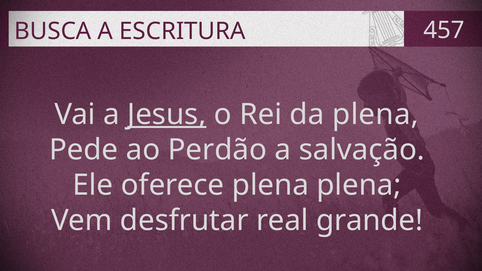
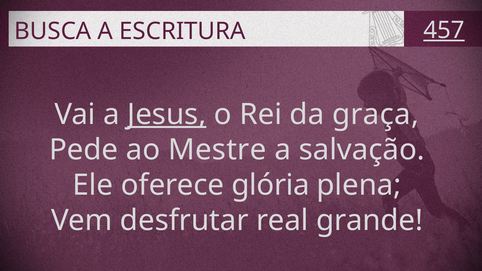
457 underline: none -> present
da plena: plena -> graça
Perdão: Perdão -> Mestre
oferece plena: plena -> glória
